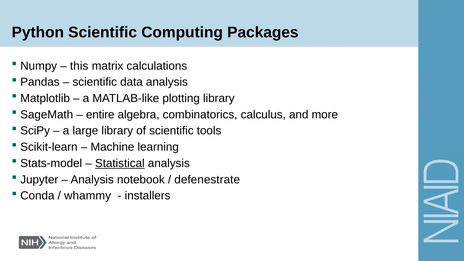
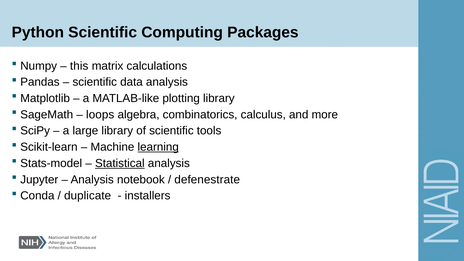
entire: entire -> loops
learning underline: none -> present
whammy: whammy -> duplicate
